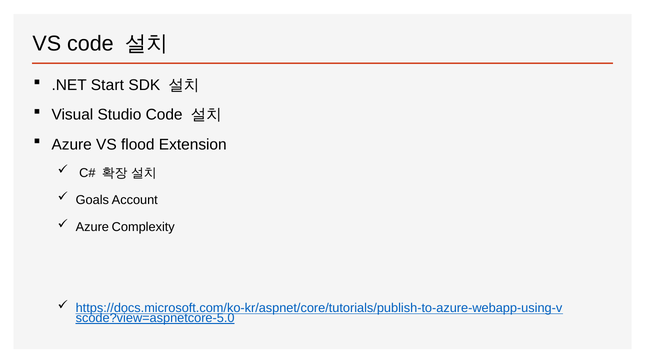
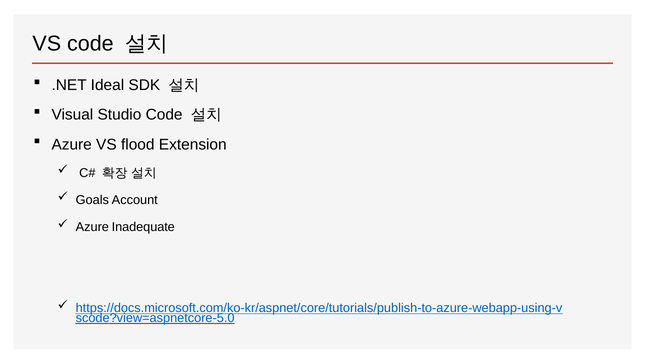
Start: Start -> Ideal
Complexity: Complexity -> Inadequate
